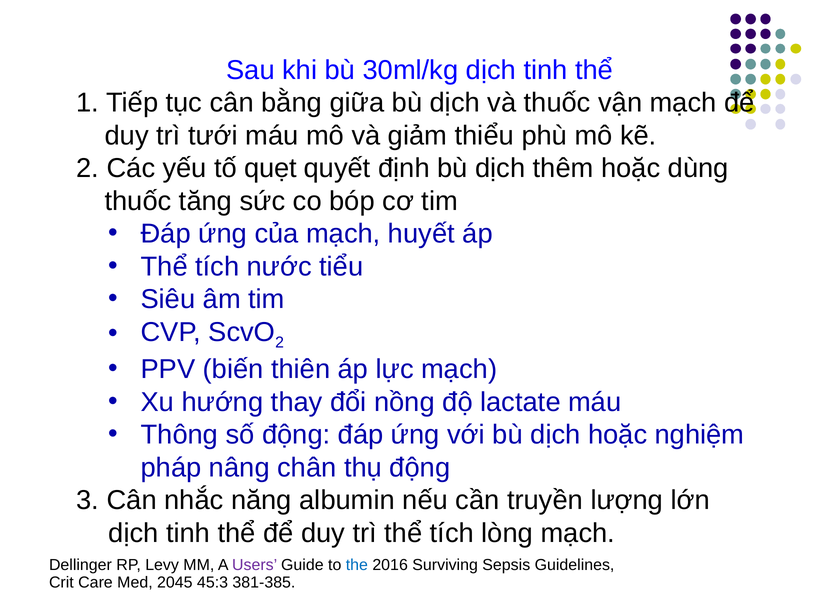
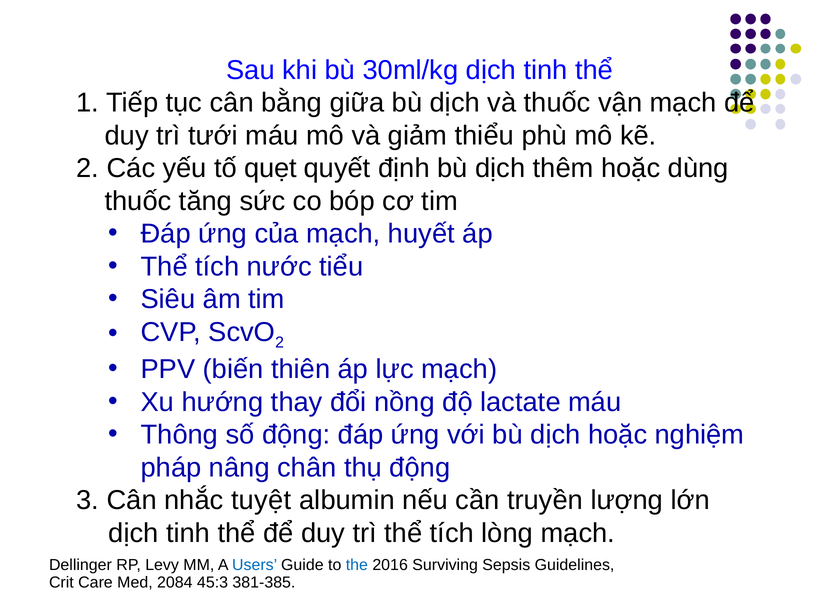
năng: năng -> tuyệt
Users colour: purple -> blue
2045: 2045 -> 2084
